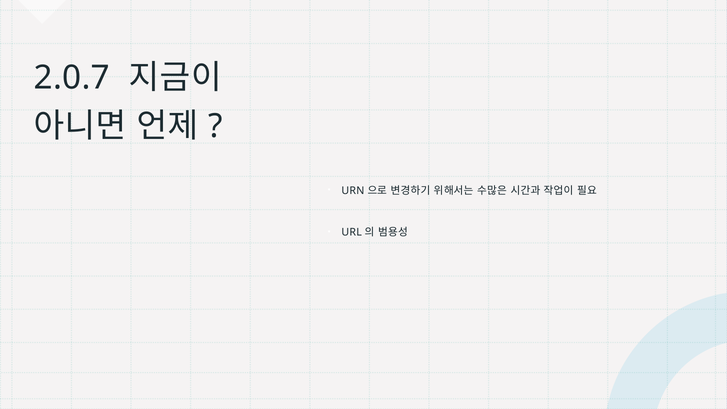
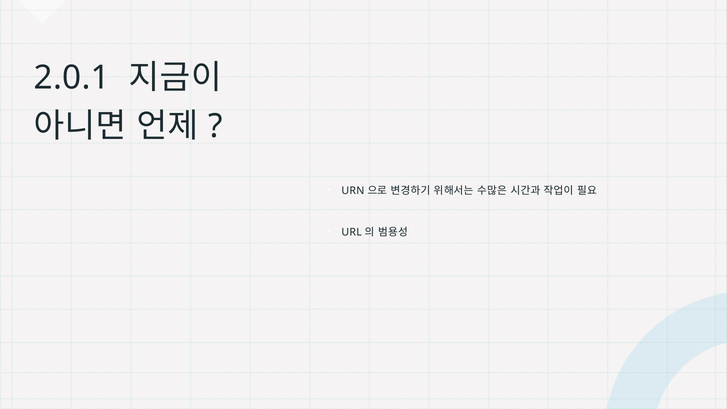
2.0.7: 2.0.7 -> 2.0.1
